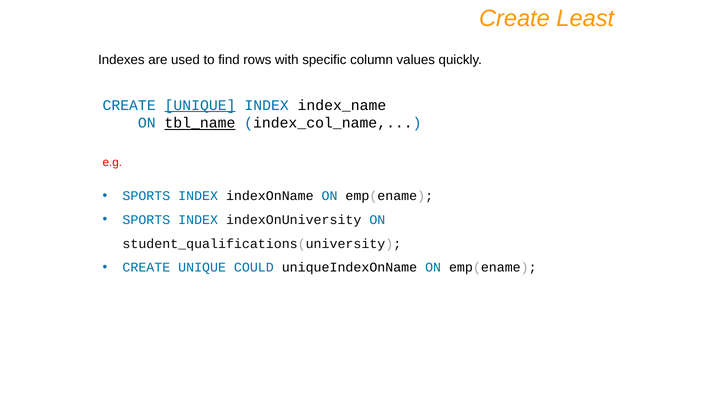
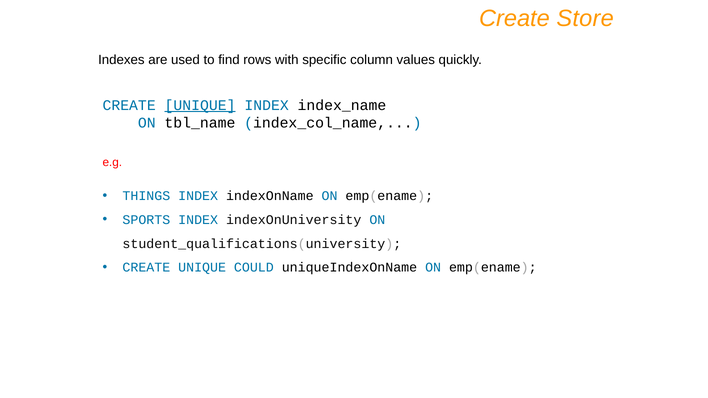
Least: Least -> Store
tbl_name underline: present -> none
SPORTS at (146, 196): SPORTS -> THINGS
